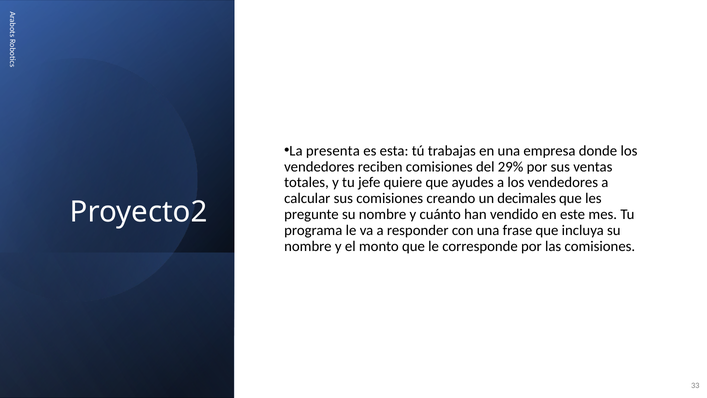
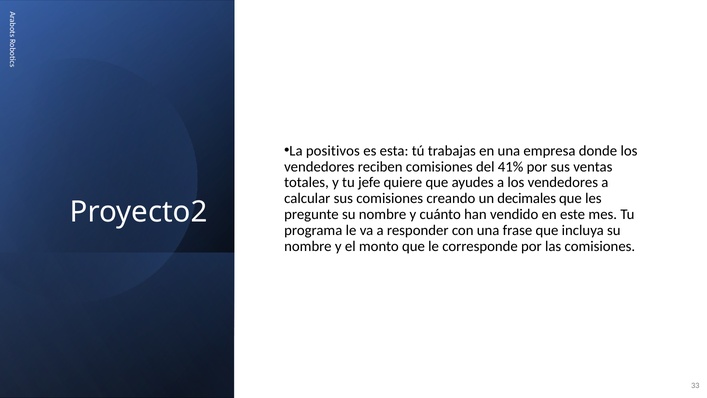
presenta: presenta -> positivos
29%: 29% -> 41%
